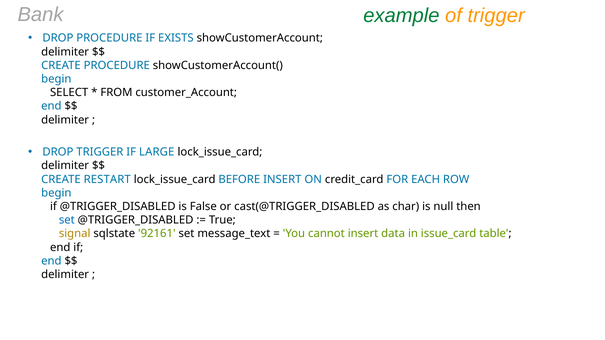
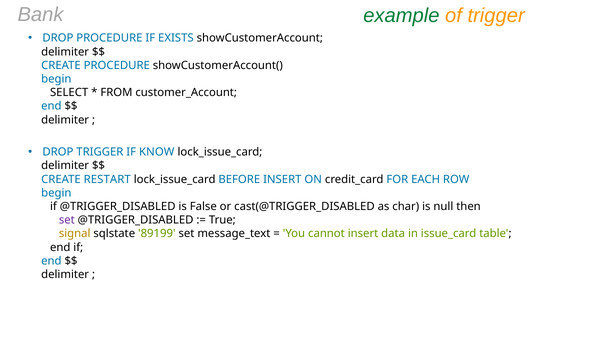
LARGE: LARGE -> KNOW
set at (67, 220) colour: blue -> purple
92161: 92161 -> 89199
